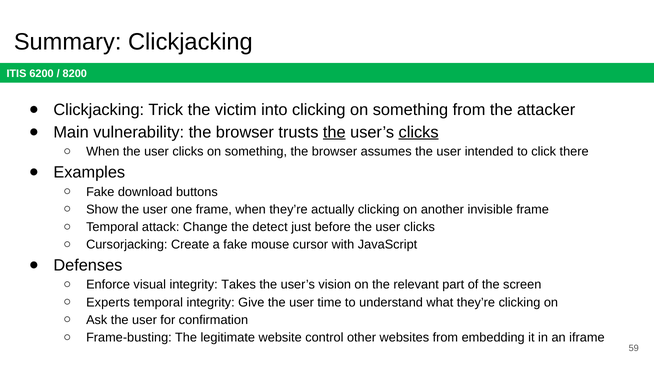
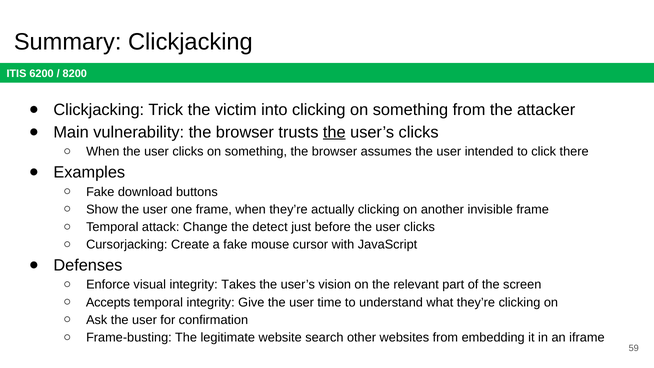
clicks at (419, 132) underline: present -> none
Experts: Experts -> Accepts
control: control -> search
